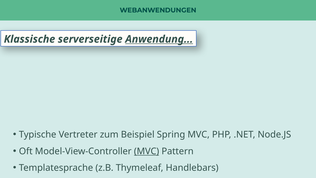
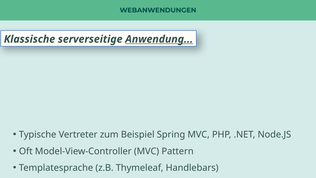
MVC at (147, 151) underline: present -> none
